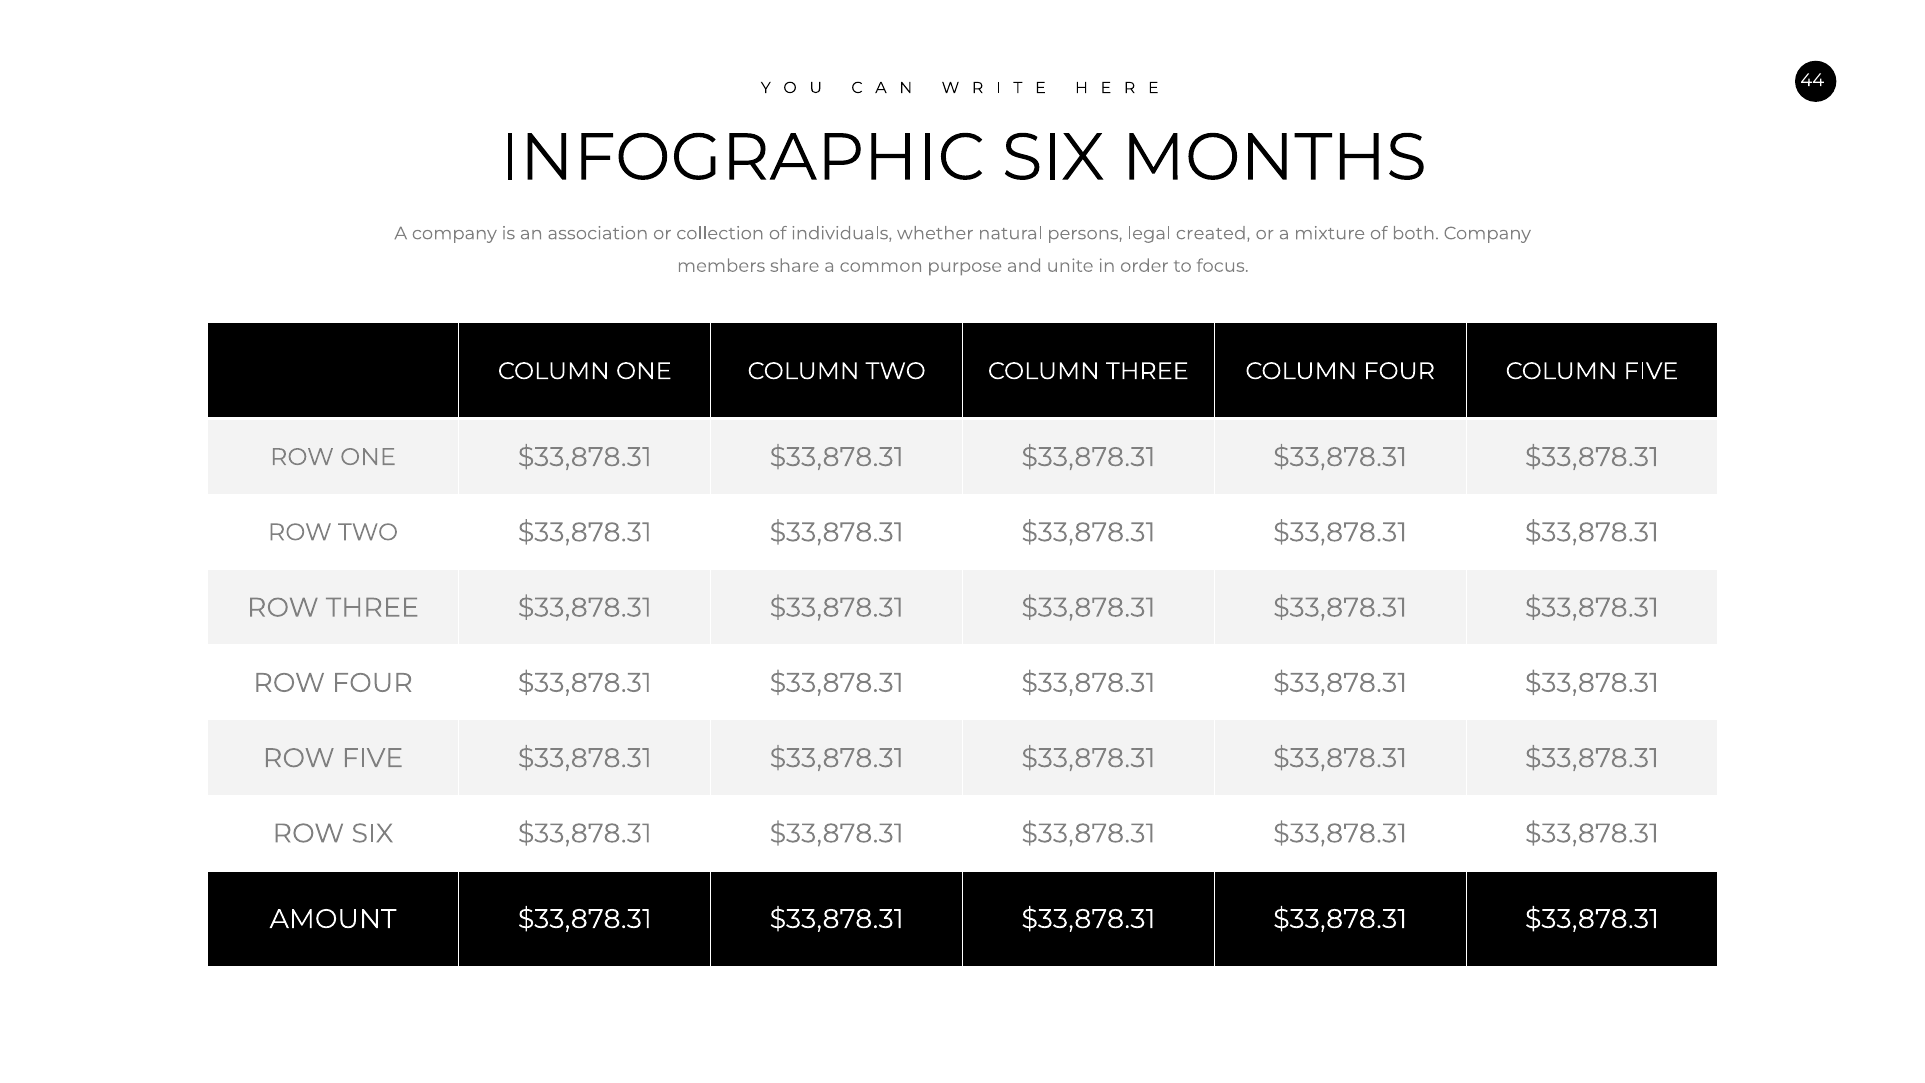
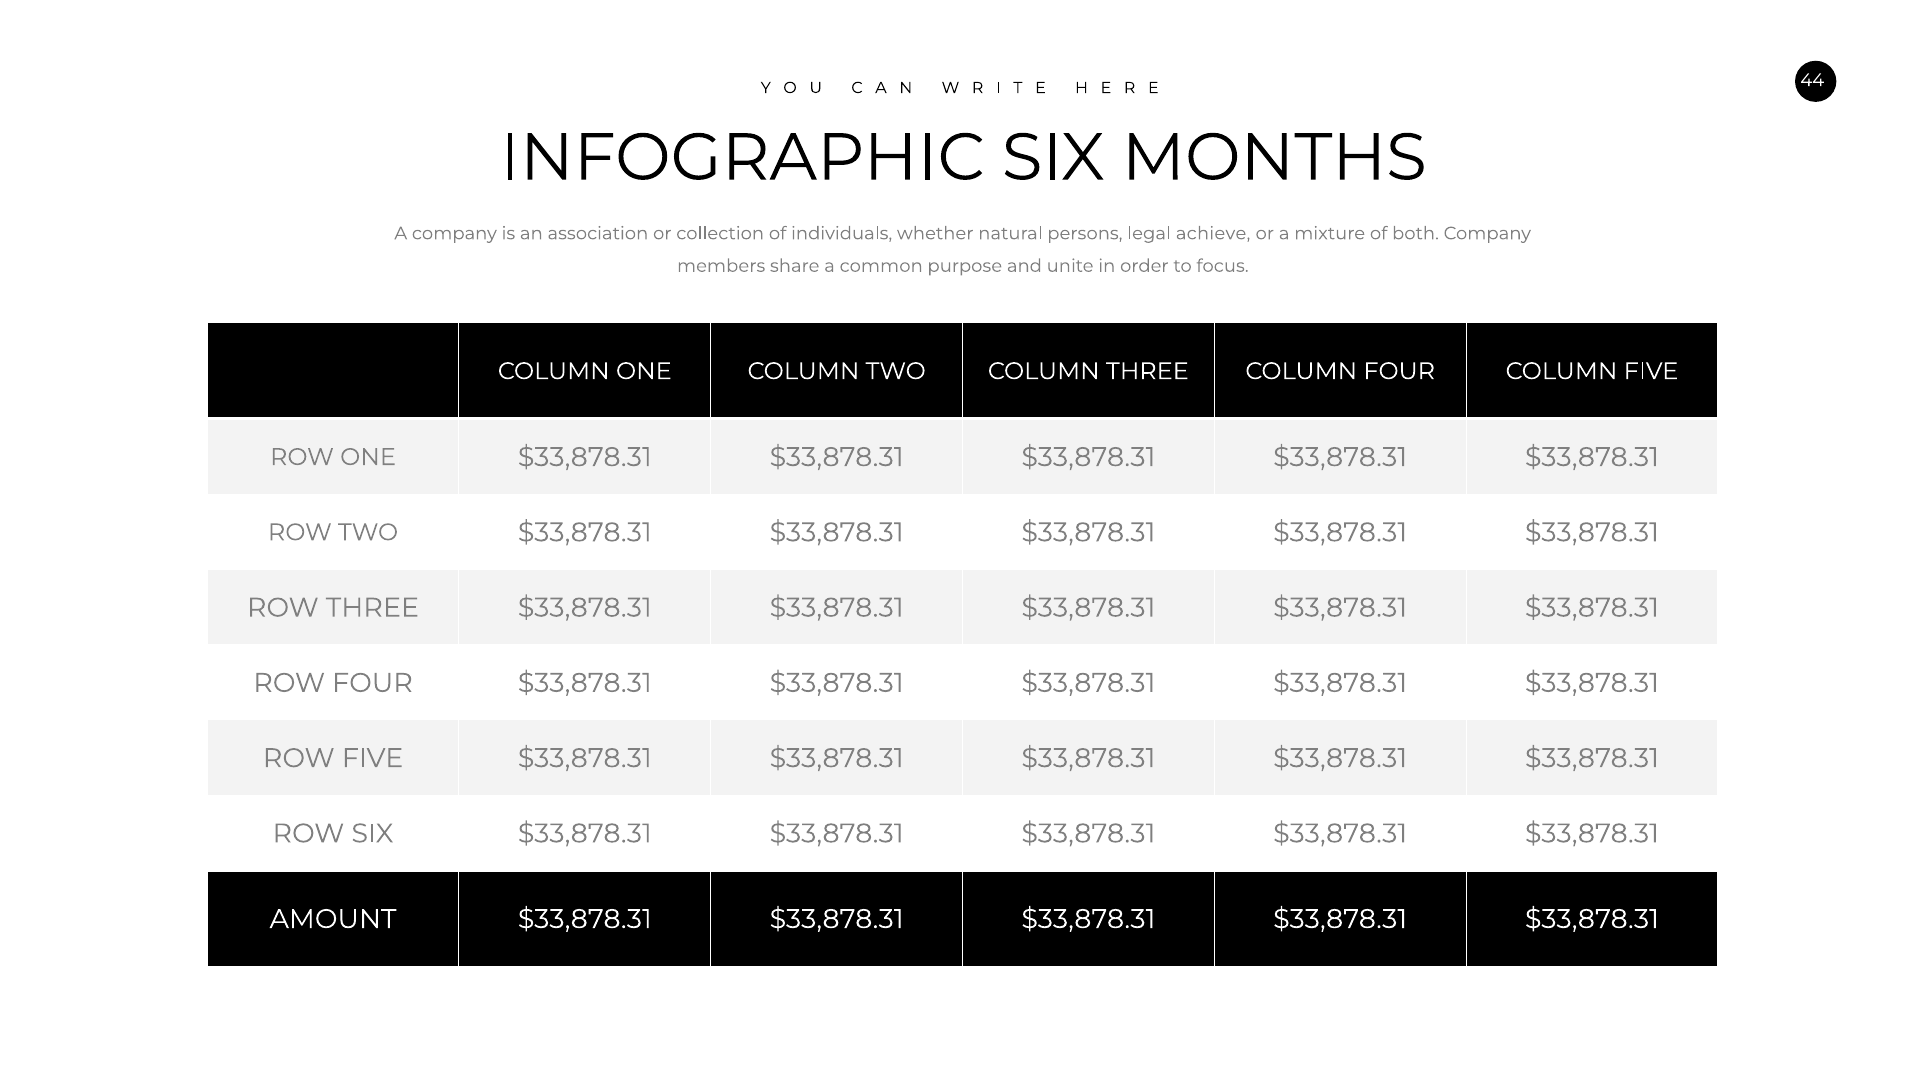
created: created -> achieve
